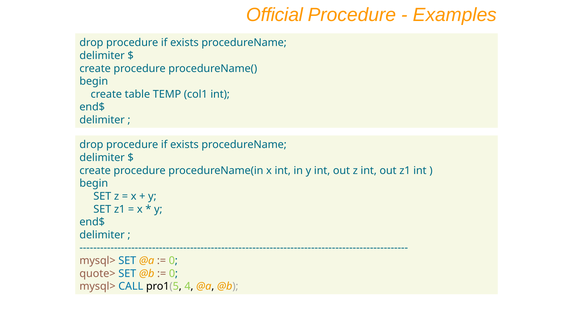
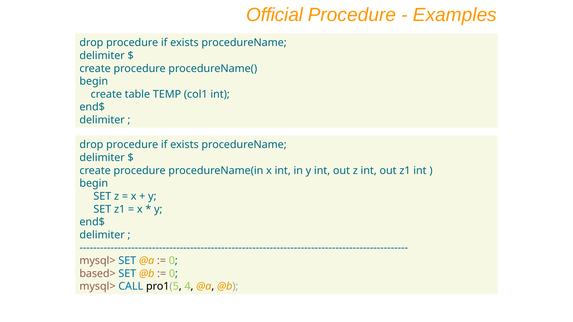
quote>: quote> -> based>
